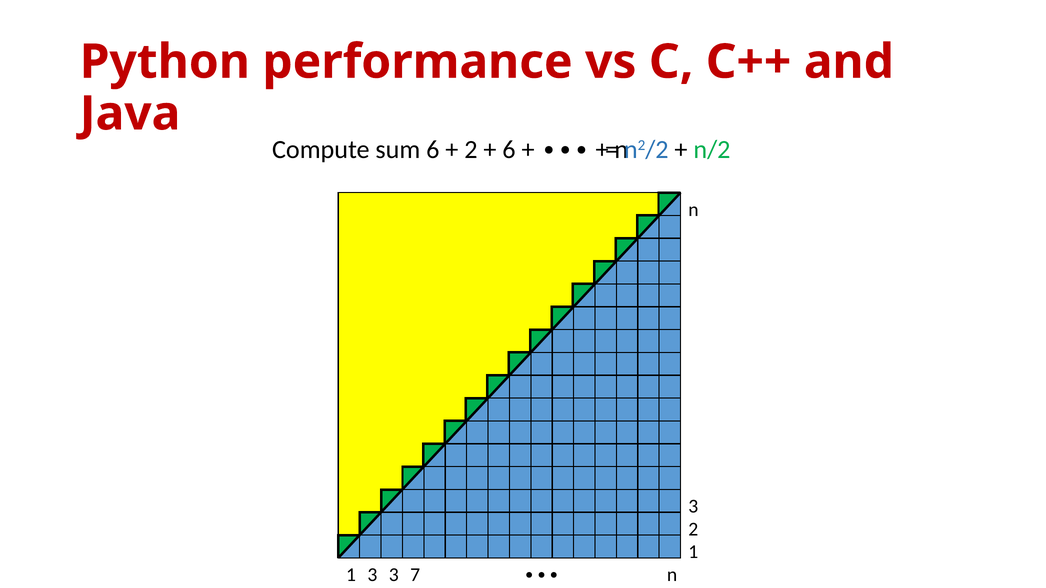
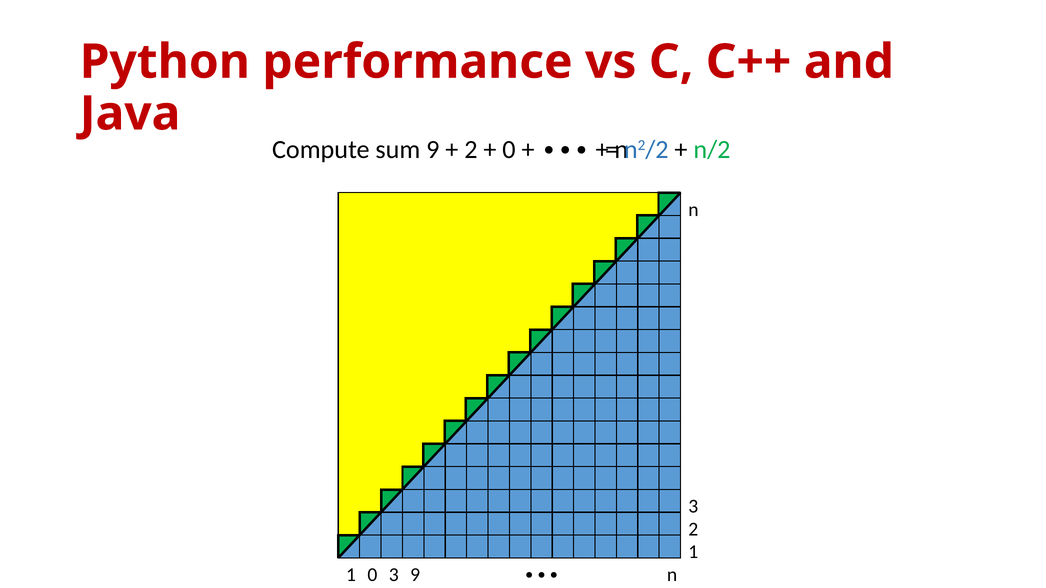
sum 6: 6 -> 9
6 at (509, 150): 6 -> 0
1 3: 3 -> 0
3 7: 7 -> 9
